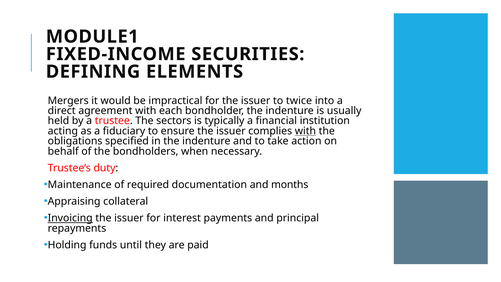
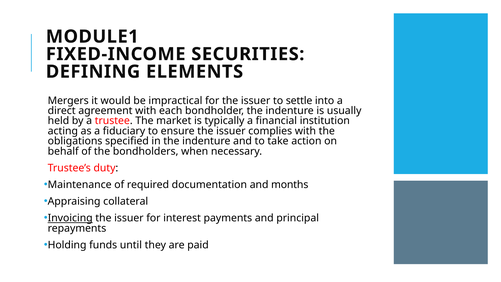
twice: twice -> settle
sectors: sectors -> market
with at (305, 131) underline: present -> none
